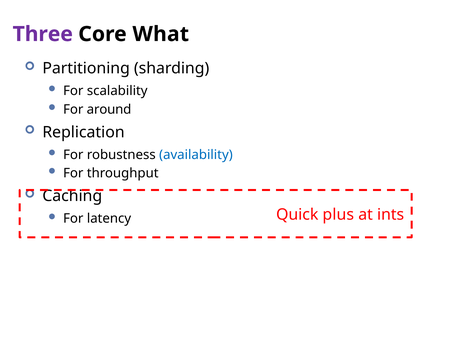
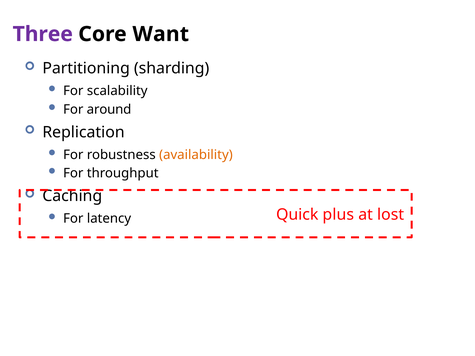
What: What -> Want
availability colour: blue -> orange
ints: ints -> lost
